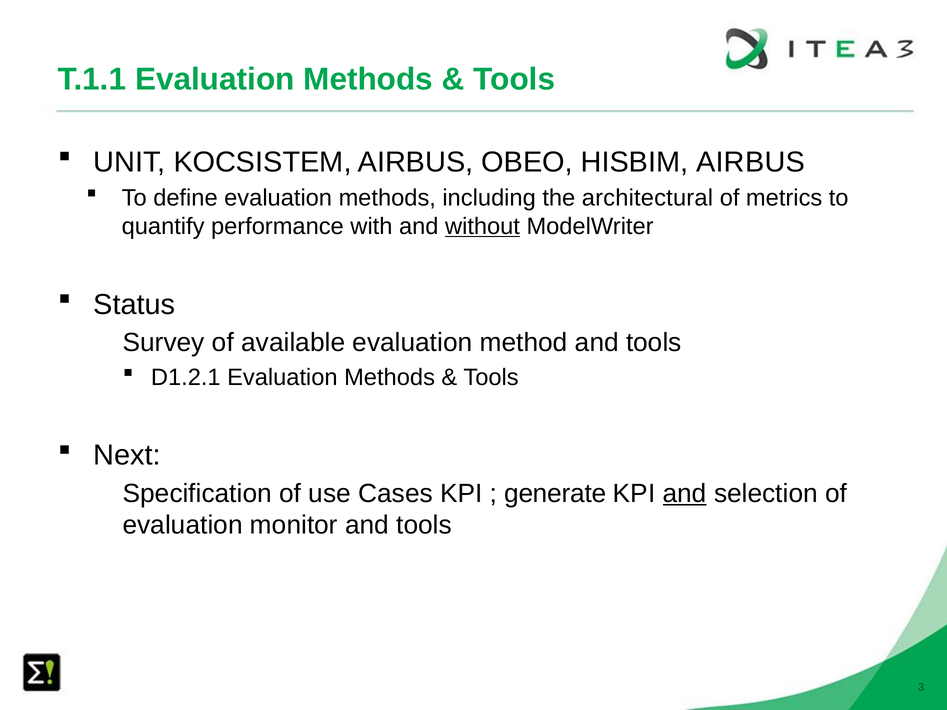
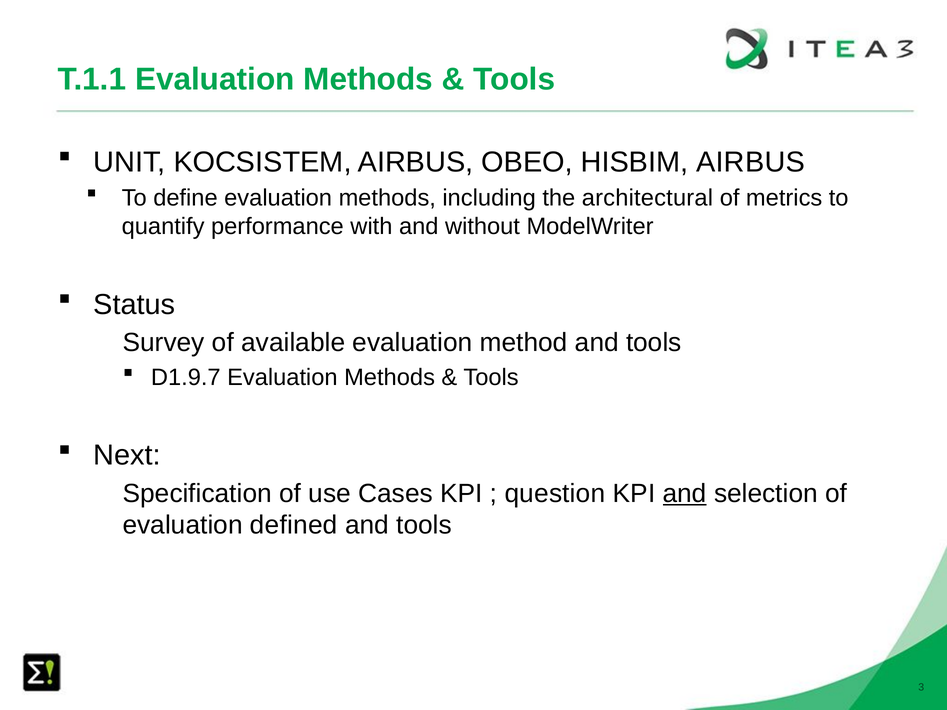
without underline: present -> none
D1.2.1: D1.2.1 -> D1.9.7
generate: generate -> question
monitor: monitor -> defined
